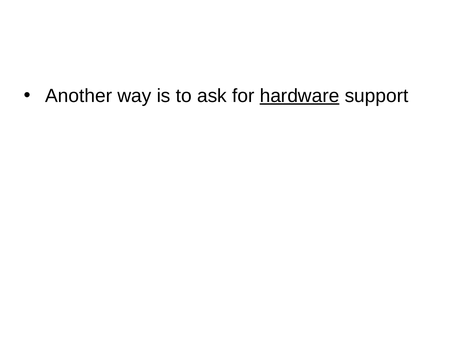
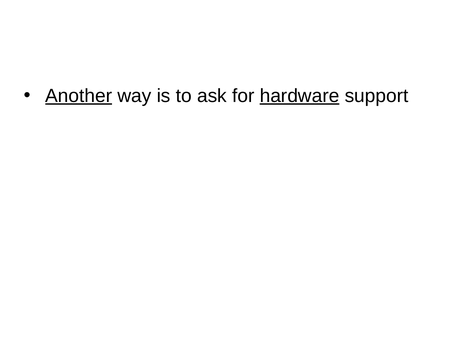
Another underline: none -> present
